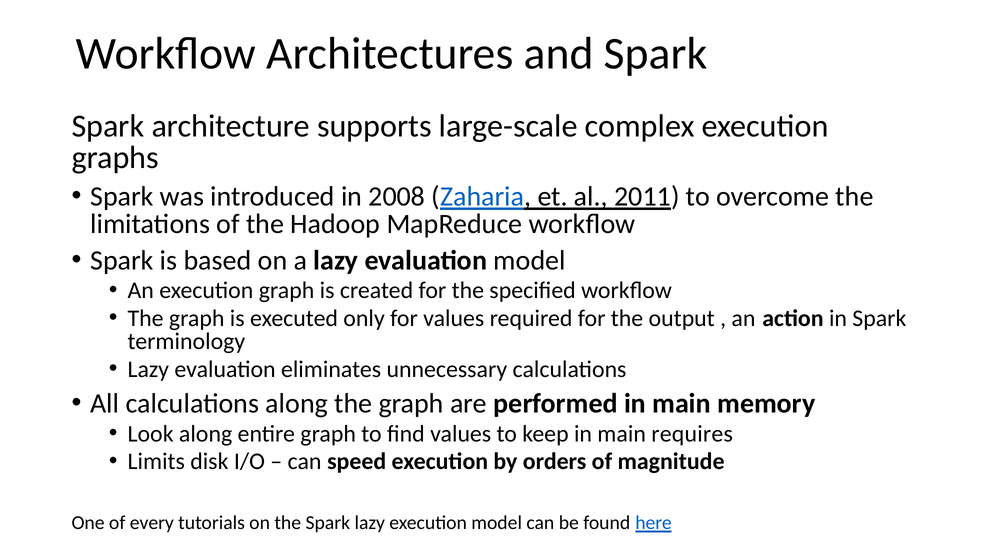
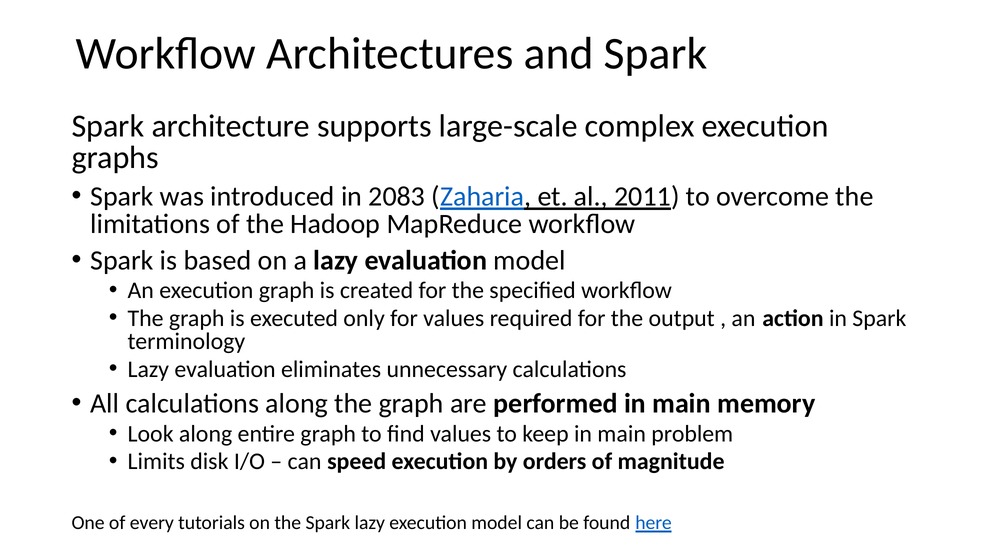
2008: 2008 -> 2083
requires: requires -> problem
